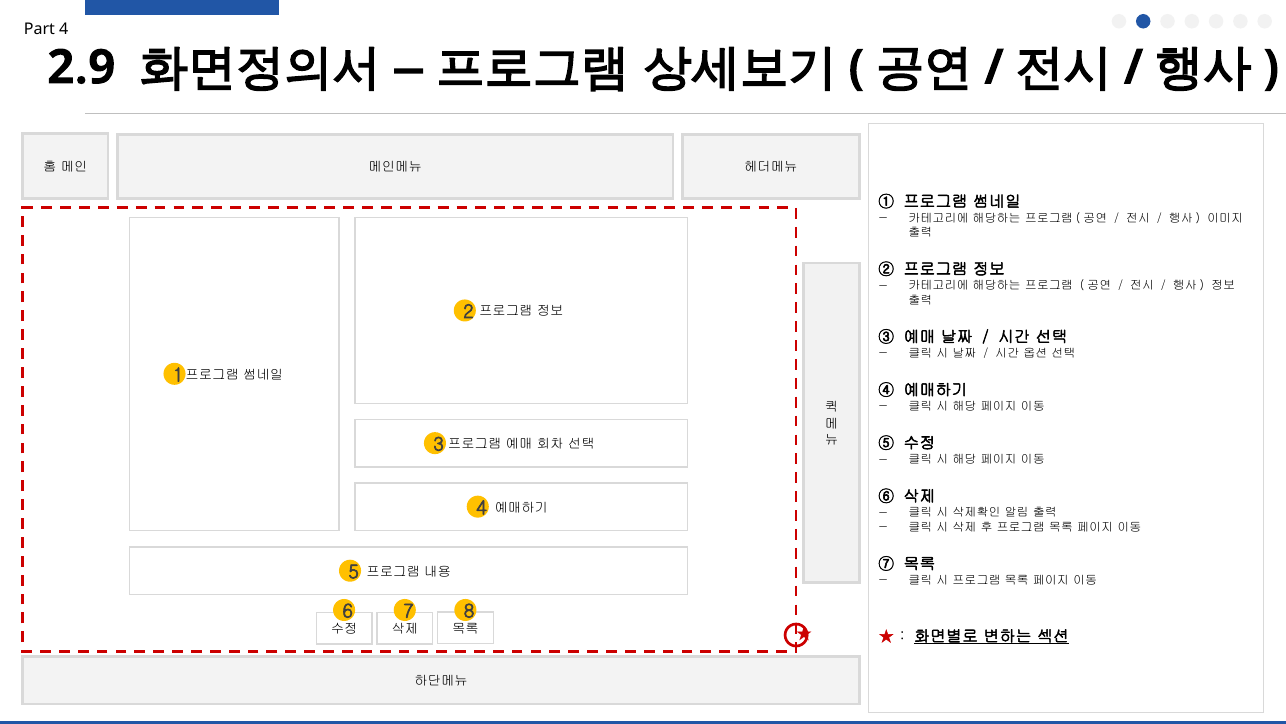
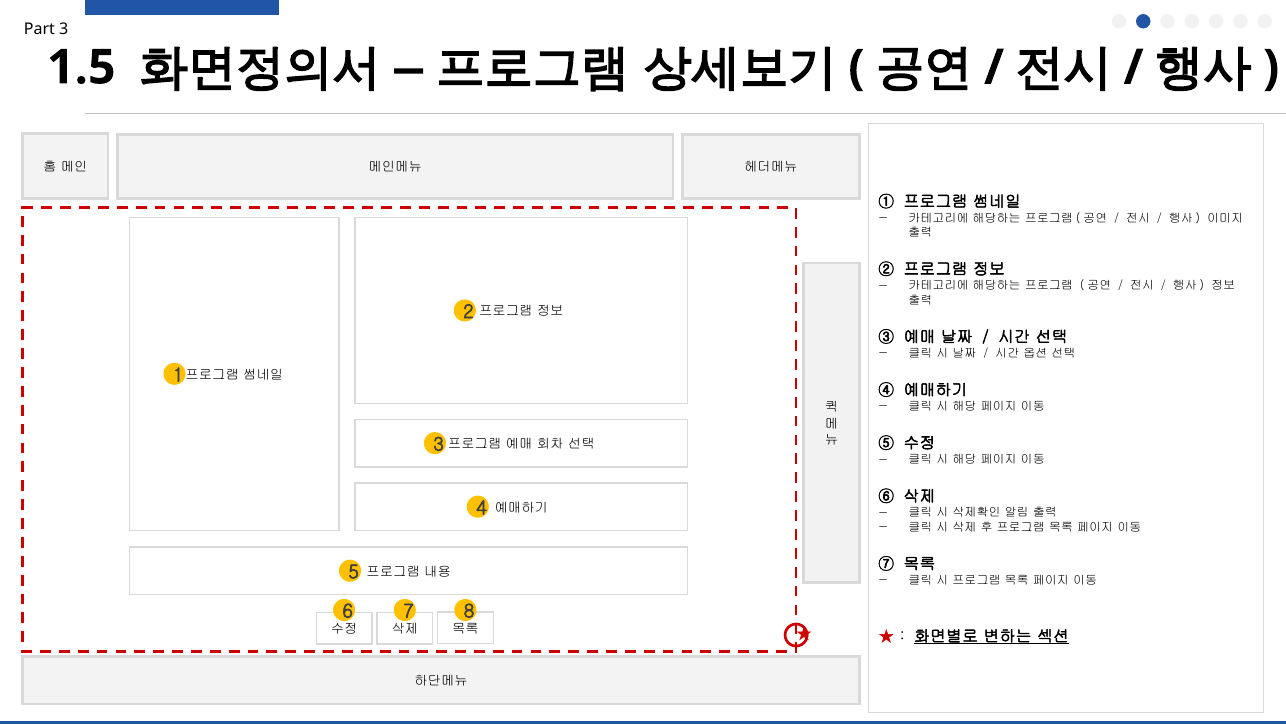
Part 4: 4 -> 3
2.9: 2.9 -> 1.5
